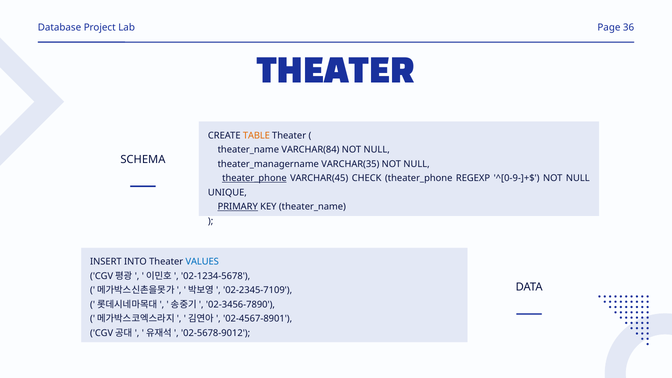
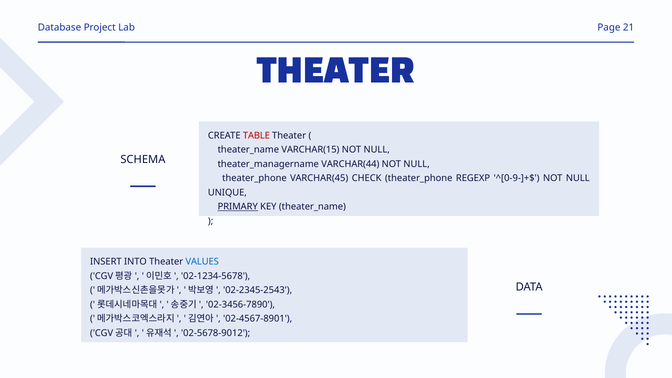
36: 36 -> 21
TABLE colour: orange -> red
VARCHAR(84: VARCHAR(84 -> VARCHAR(15
VARCHAR(35: VARCHAR(35 -> VARCHAR(44
theater_phone at (254, 178) underline: present -> none
02-2345-7109: 02-2345-7109 -> 02-2345-2543
